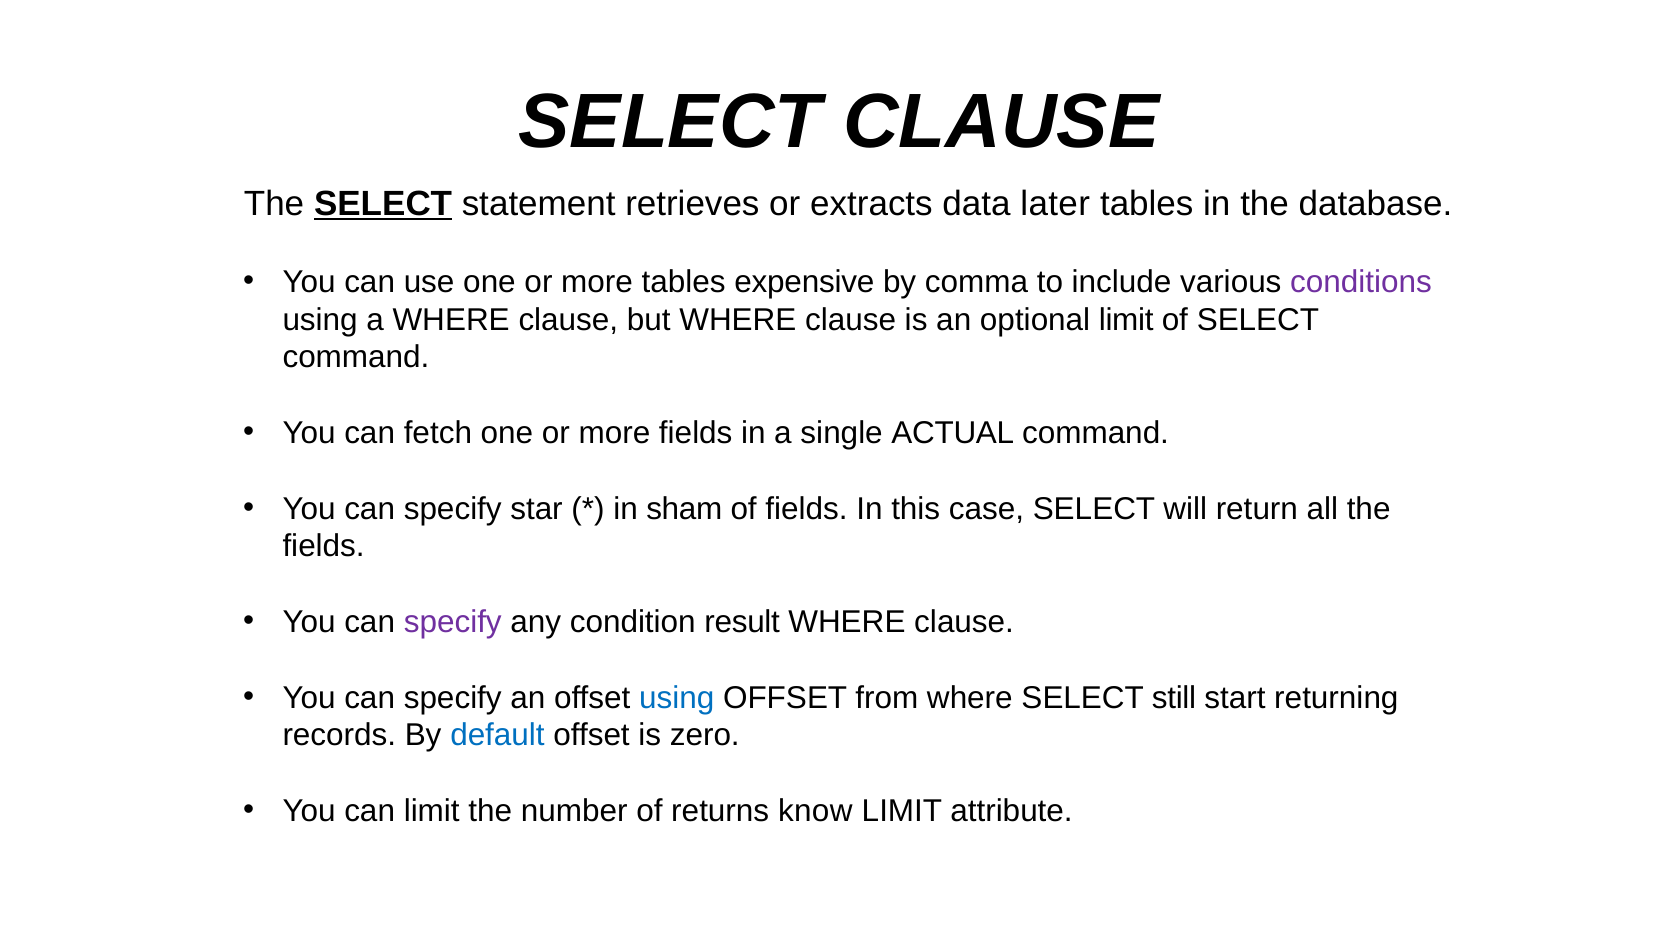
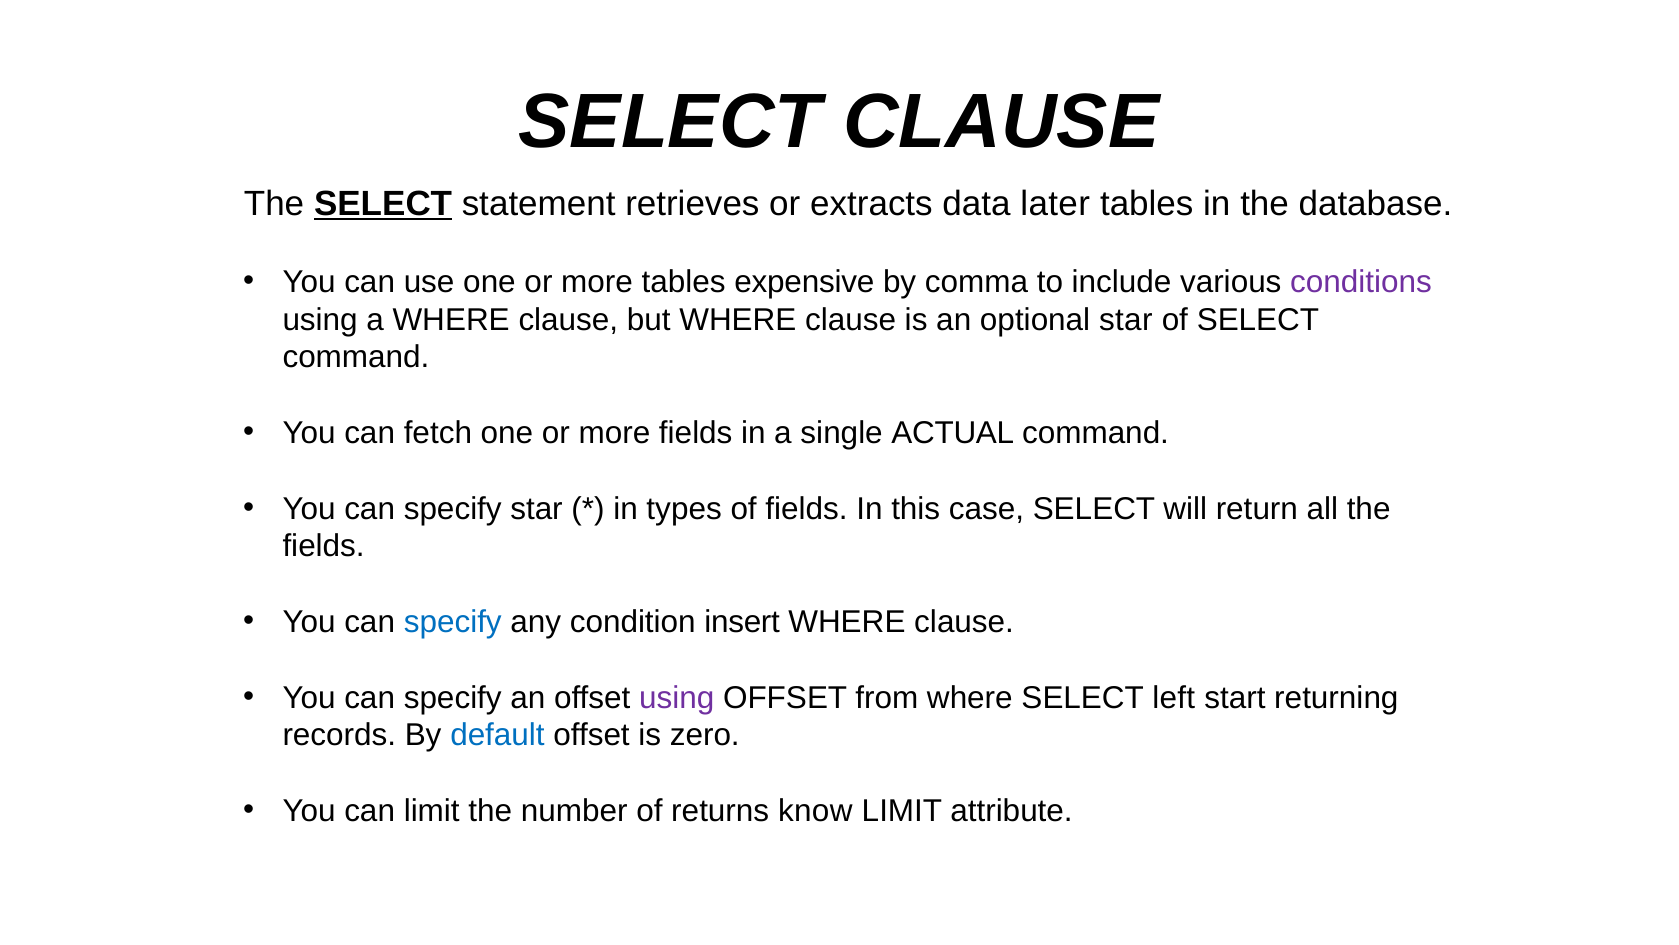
optional limit: limit -> star
sham: sham -> types
specify at (453, 622) colour: purple -> blue
result: result -> insert
using at (677, 697) colour: blue -> purple
still: still -> left
